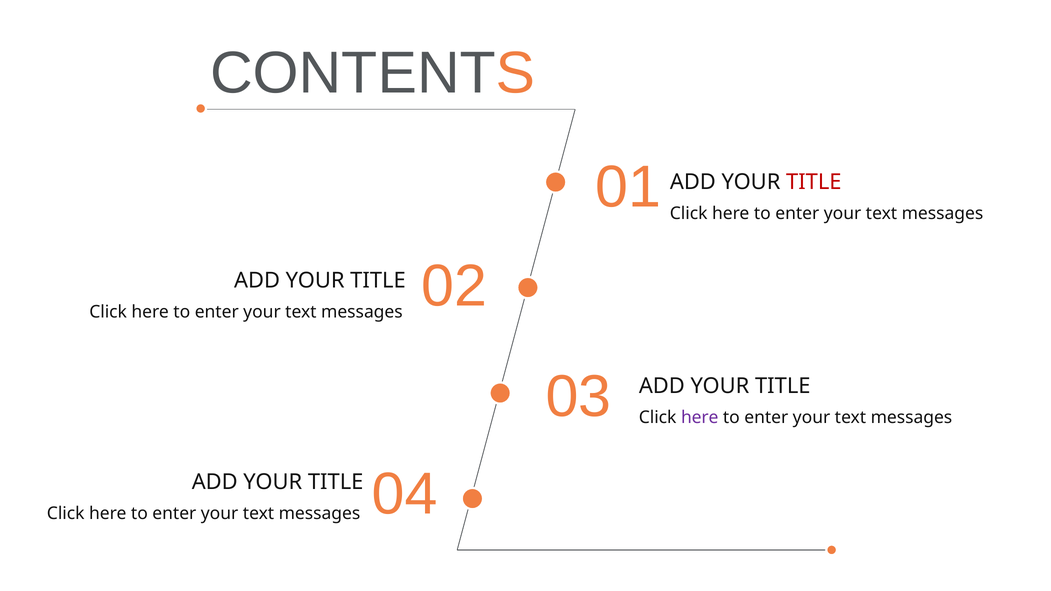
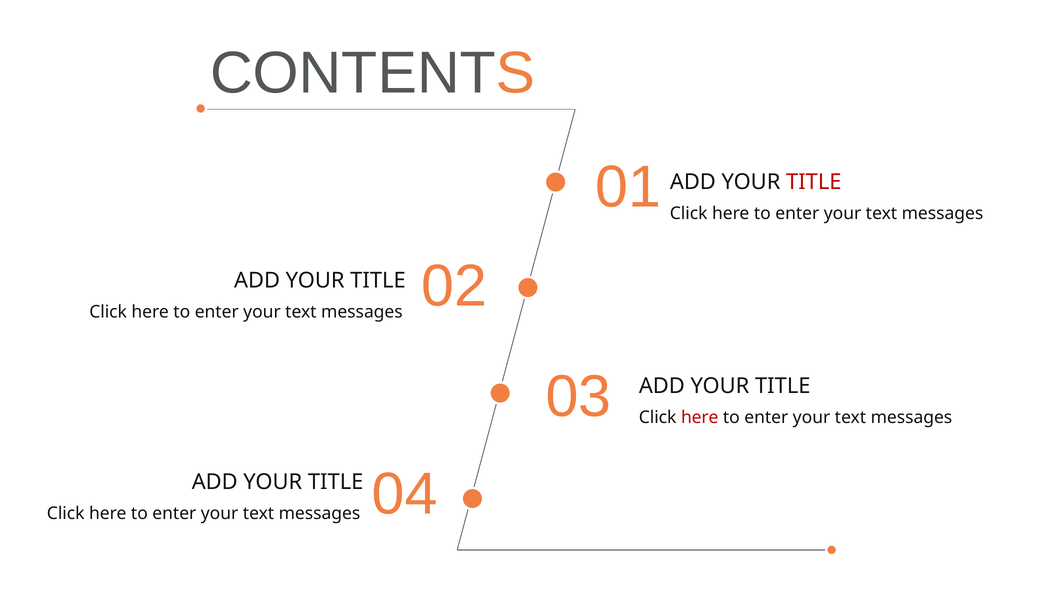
here at (700, 418) colour: purple -> red
